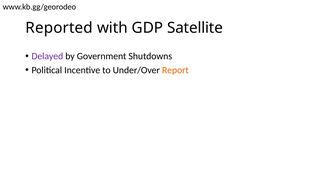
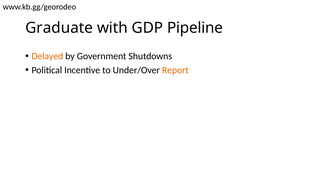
Reported: Reported -> Graduate
Satellite: Satellite -> Pipeline
Delayed colour: purple -> orange
